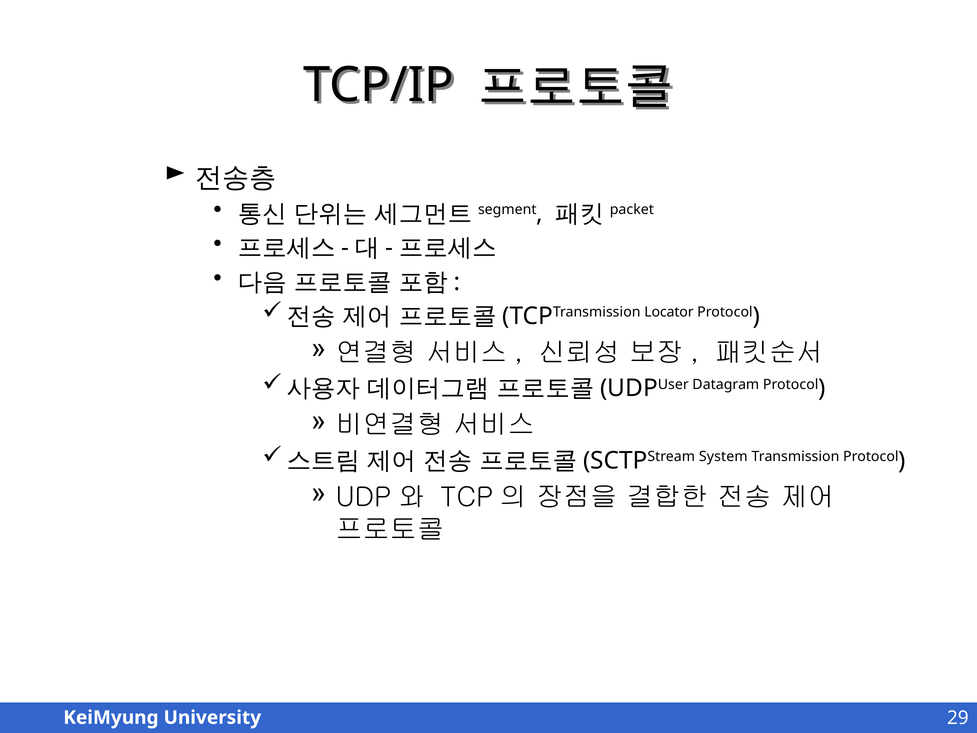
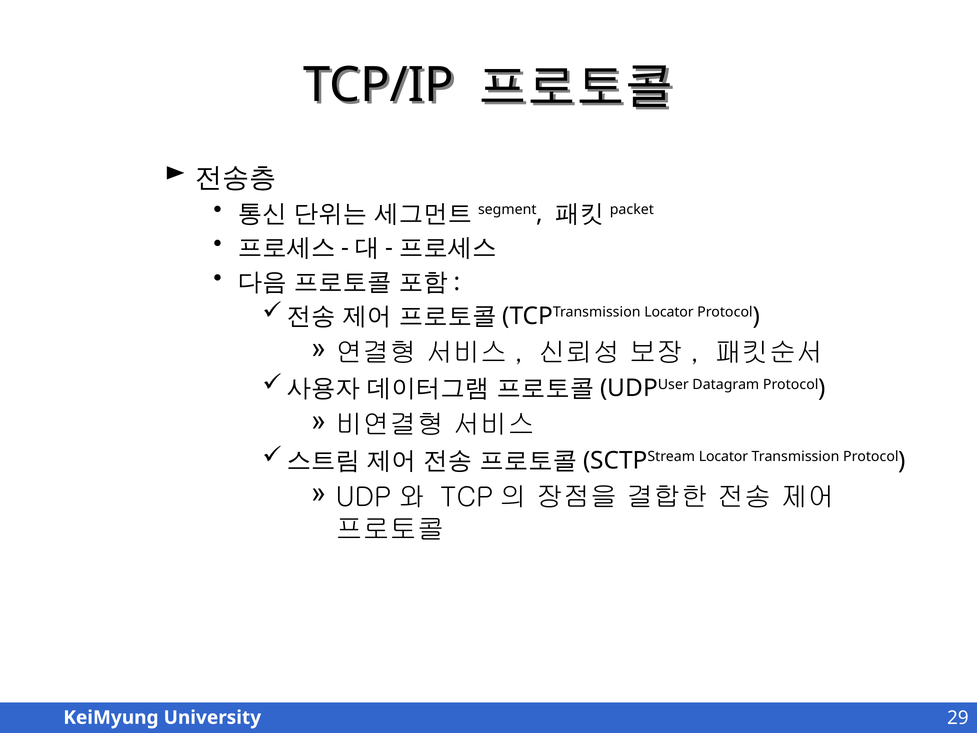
System at (723, 457): System -> Locator
